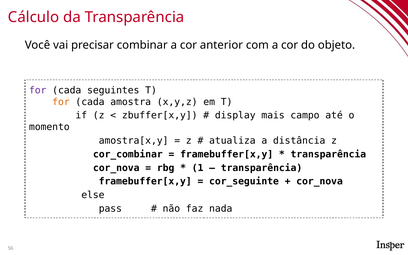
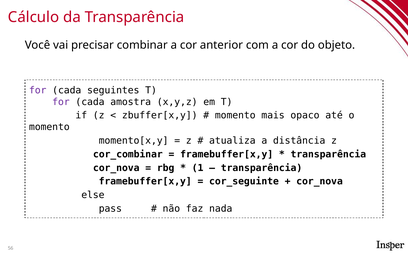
for at (61, 102) colour: orange -> purple
display at (235, 115): display -> momento
campo: campo -> opaco
amostra[x,y: amostra[x,y -> momento[x,y
